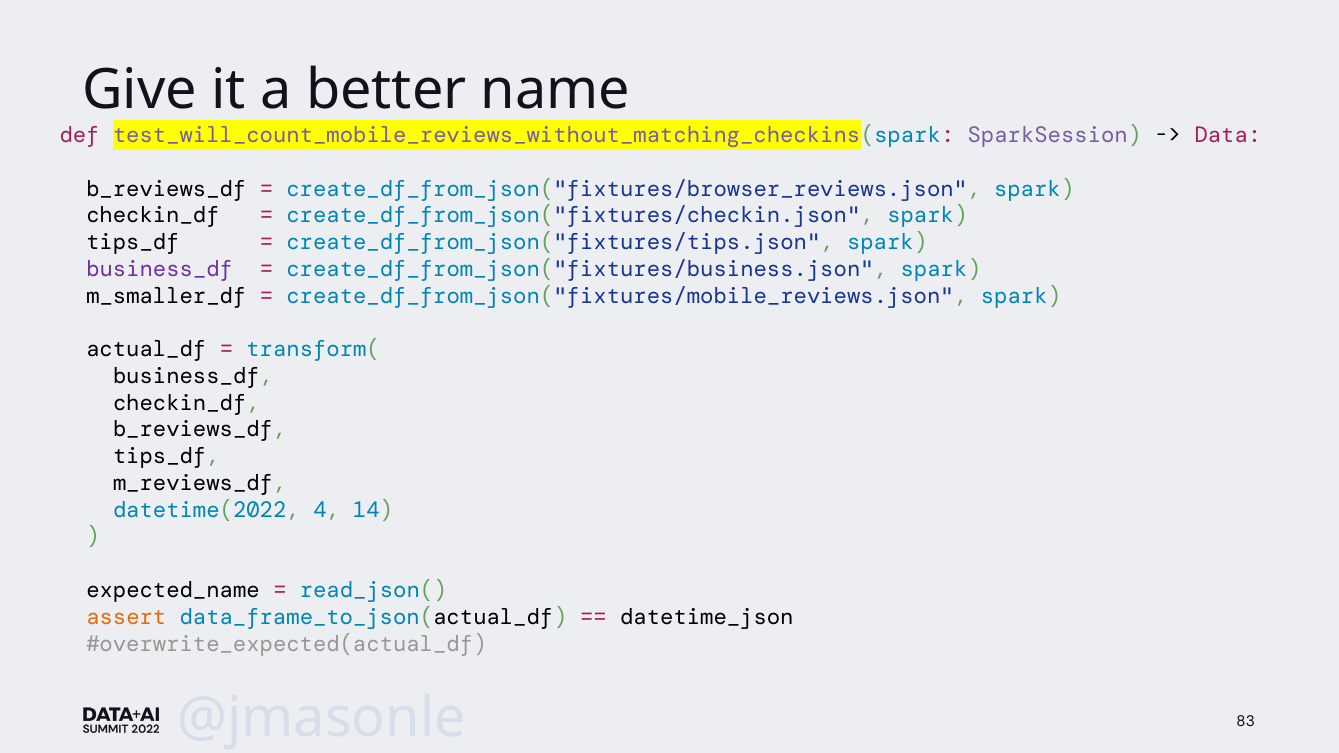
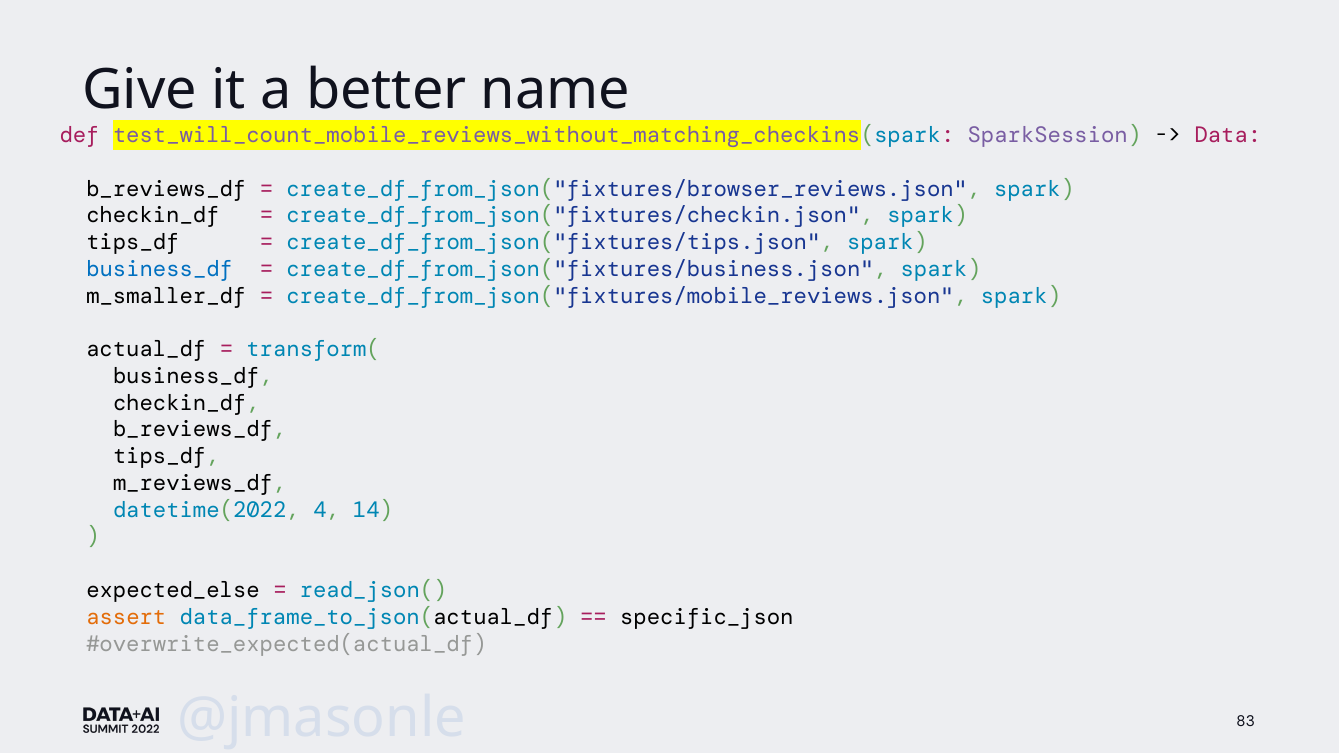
business_df at (160, 269) colour: purple -> blue
expected_name: expected_name -> expected_else
datetime_json: datetime_json -> specific_json
